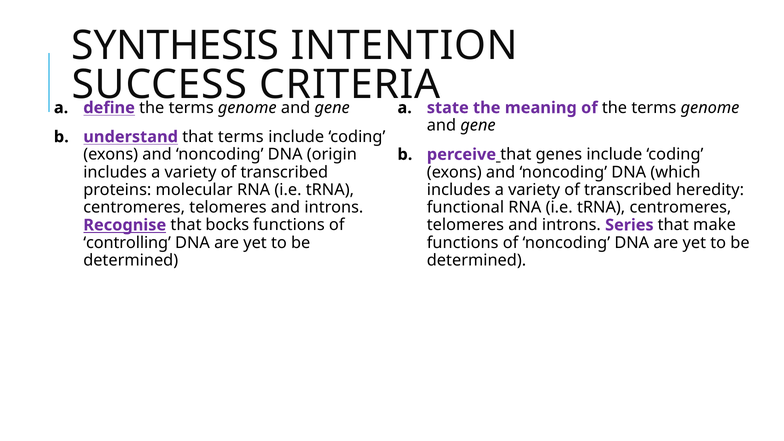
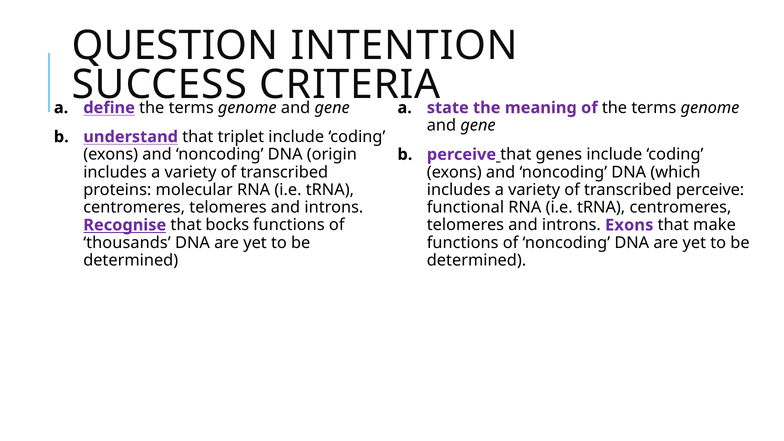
SYNTHESIS: SYNTHESIS -> QUESTION
that terms: terms -> triplet
transcribed heredity: heredity -> perceive
introns Series: Series -> Exons
controlling: controlling -> thousands
